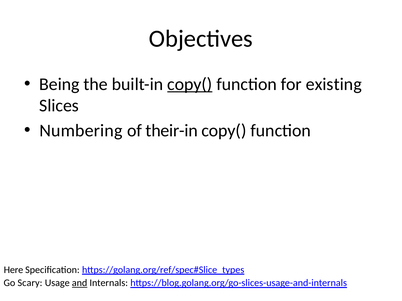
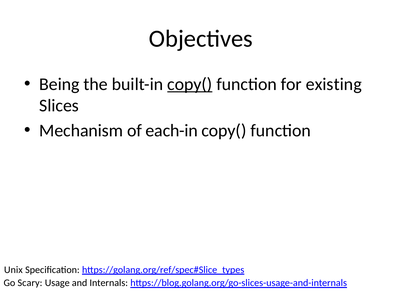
Numbering: Numbering -> Mechanism
their-in: their-in -> each-in
Here: Here -> Unix
and underline: present -> none
